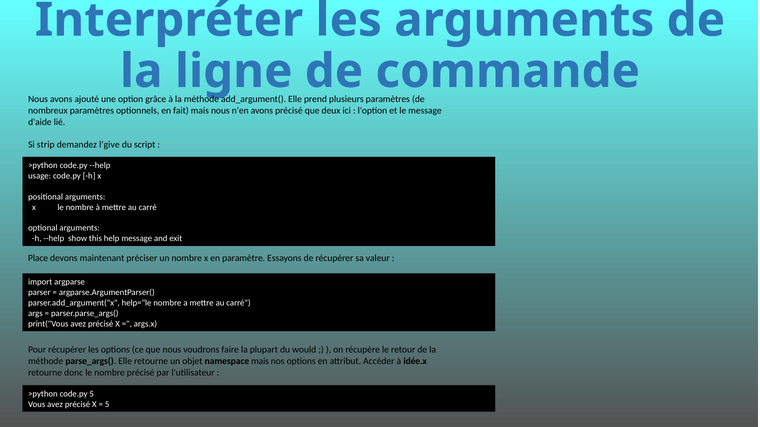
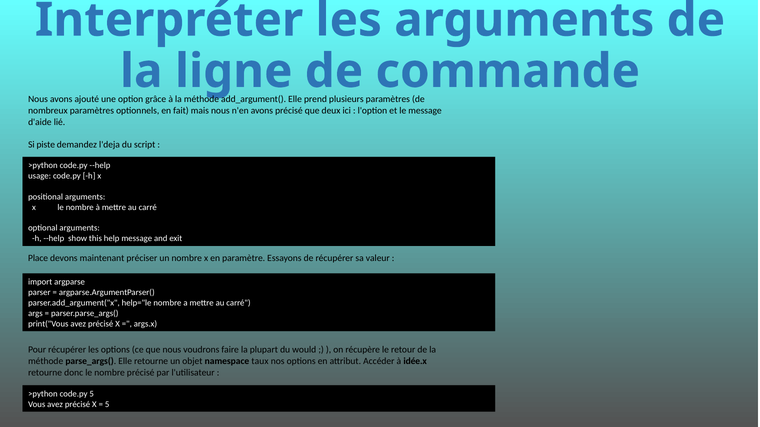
strip: strip -> piste
l'give: l'give -> l'deja
namespace mais: mais -> taux
